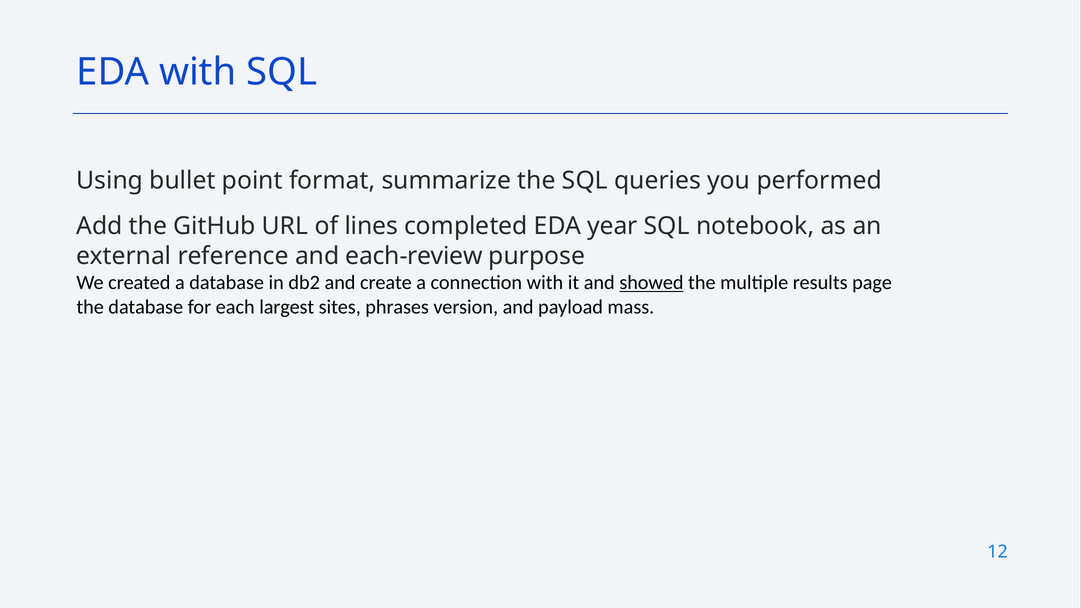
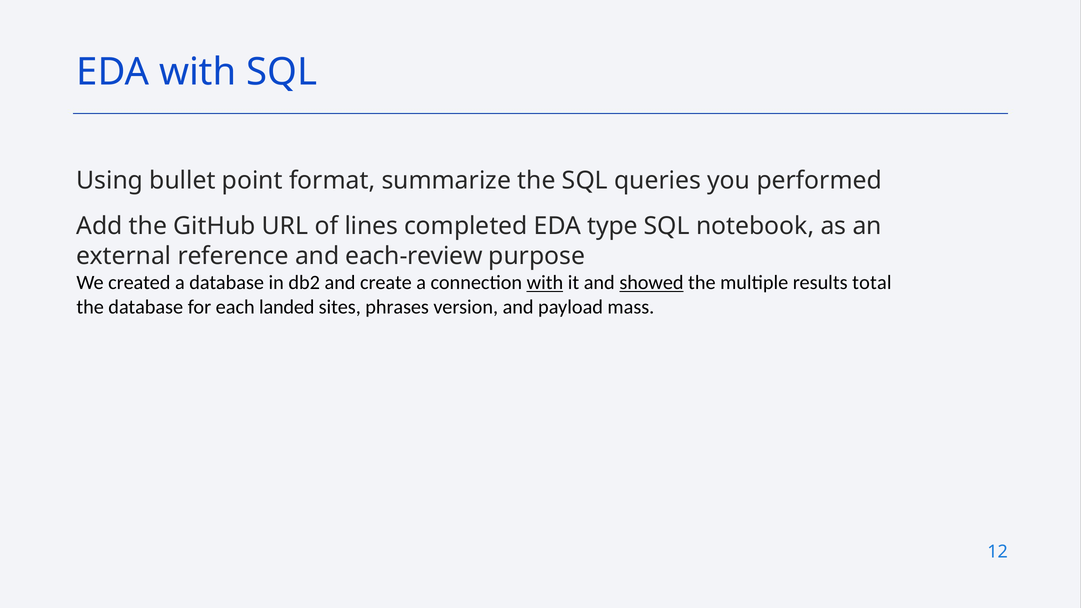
year: year -> type
with at (545, 283) underline: none -> present
page: page -> total
largest: largest -> landed
